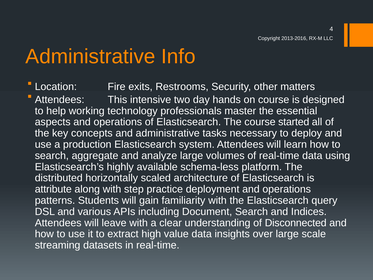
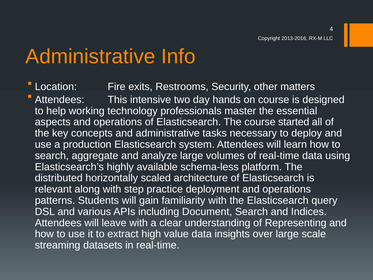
attribute: attribute -> relevant
Disconnected: Disconnected -> Representing
